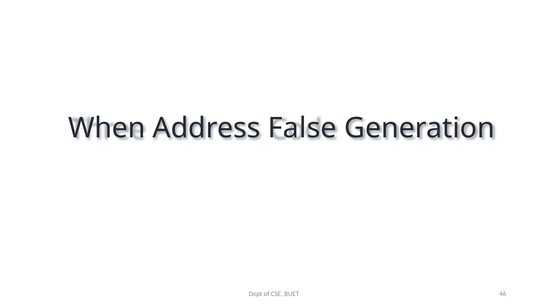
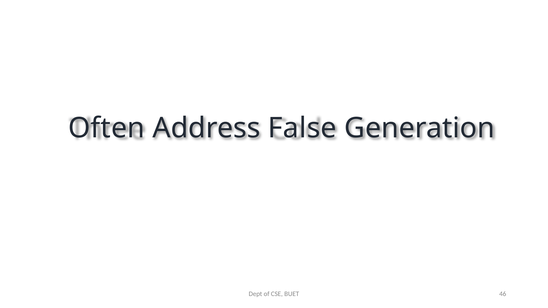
When: When -> Often
